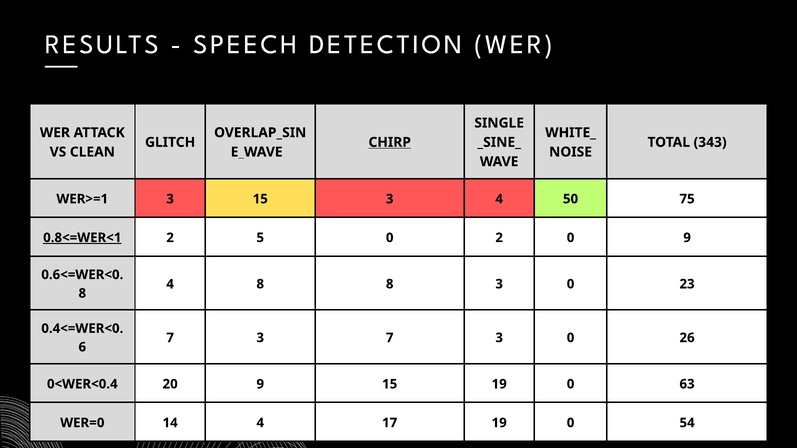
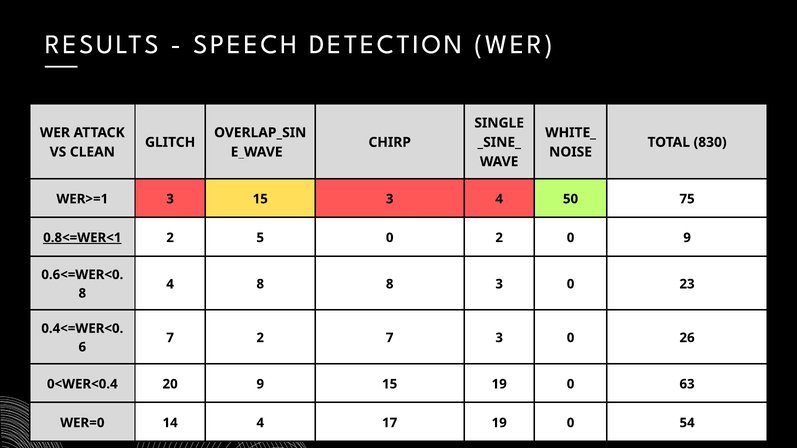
CHIRP underline: present -> none
343: 343 -> 830
3 at (260, 338): 3 -> 2
